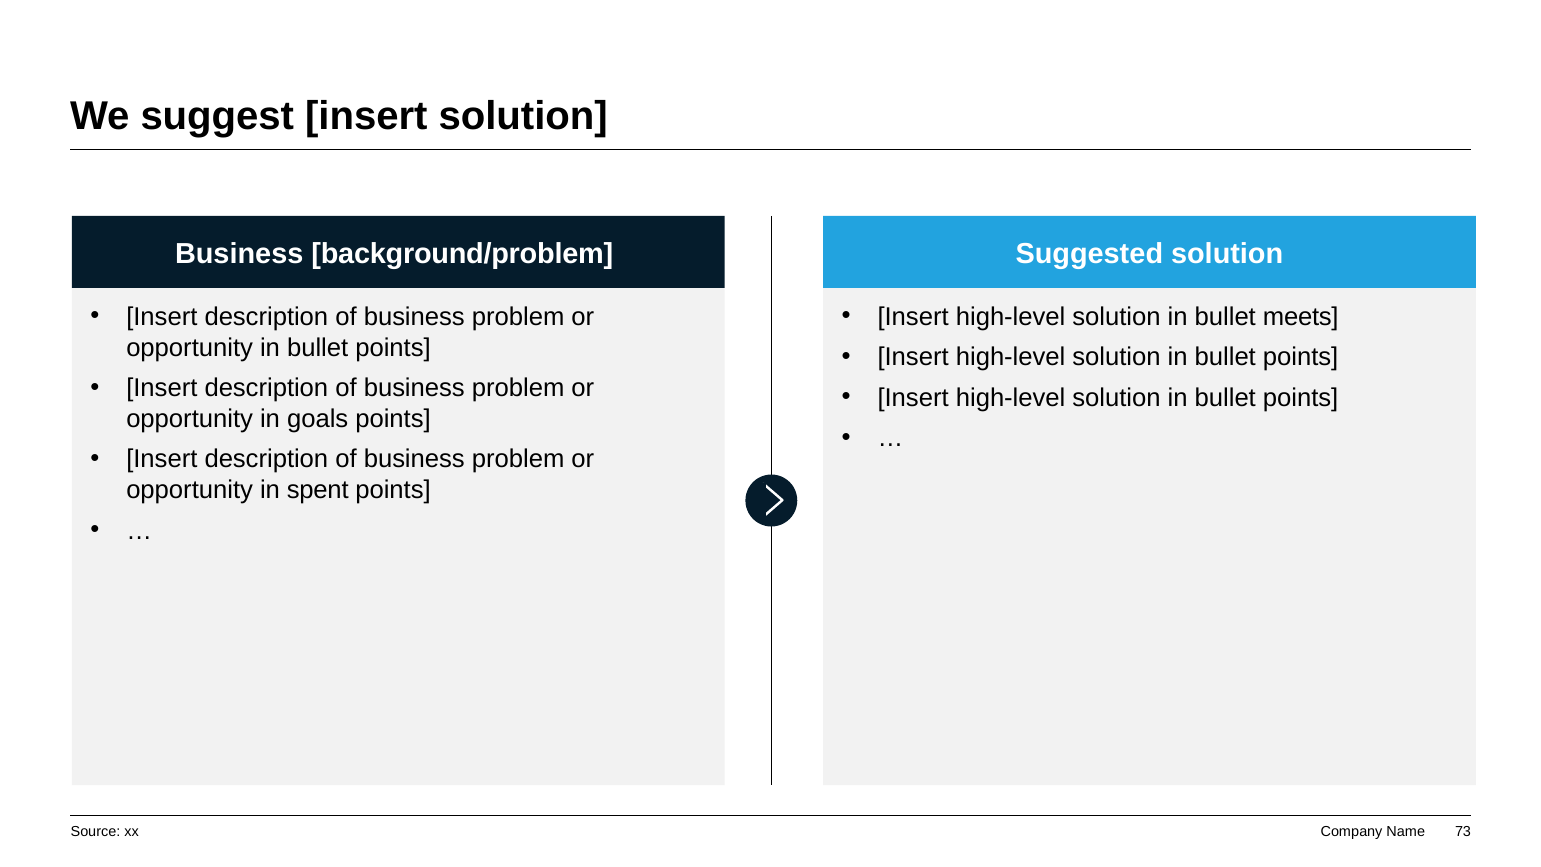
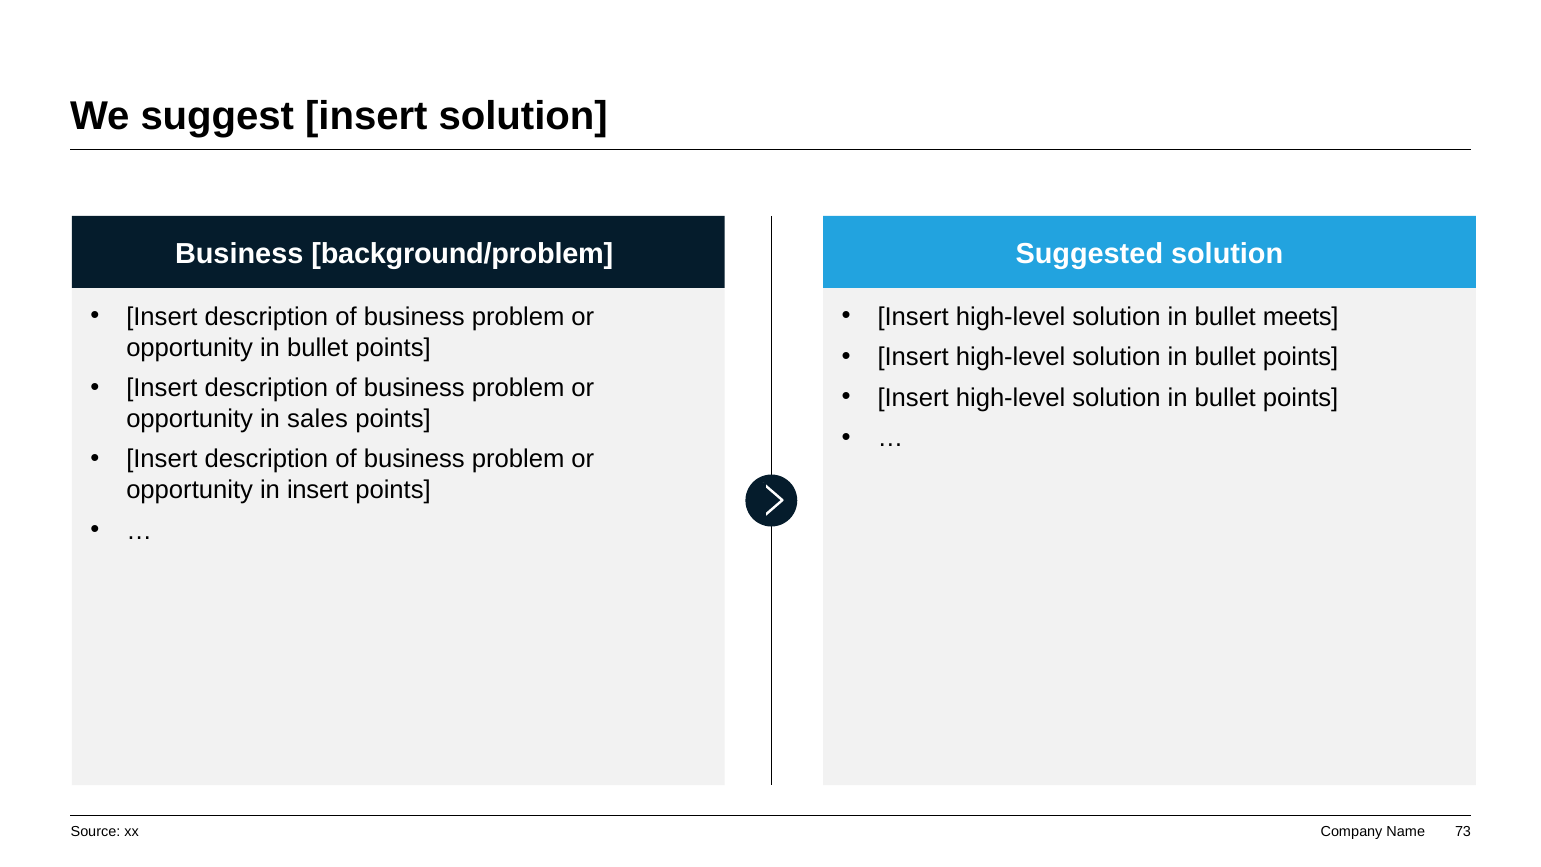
goals: goals -> sales
in spent: spent -> insert
